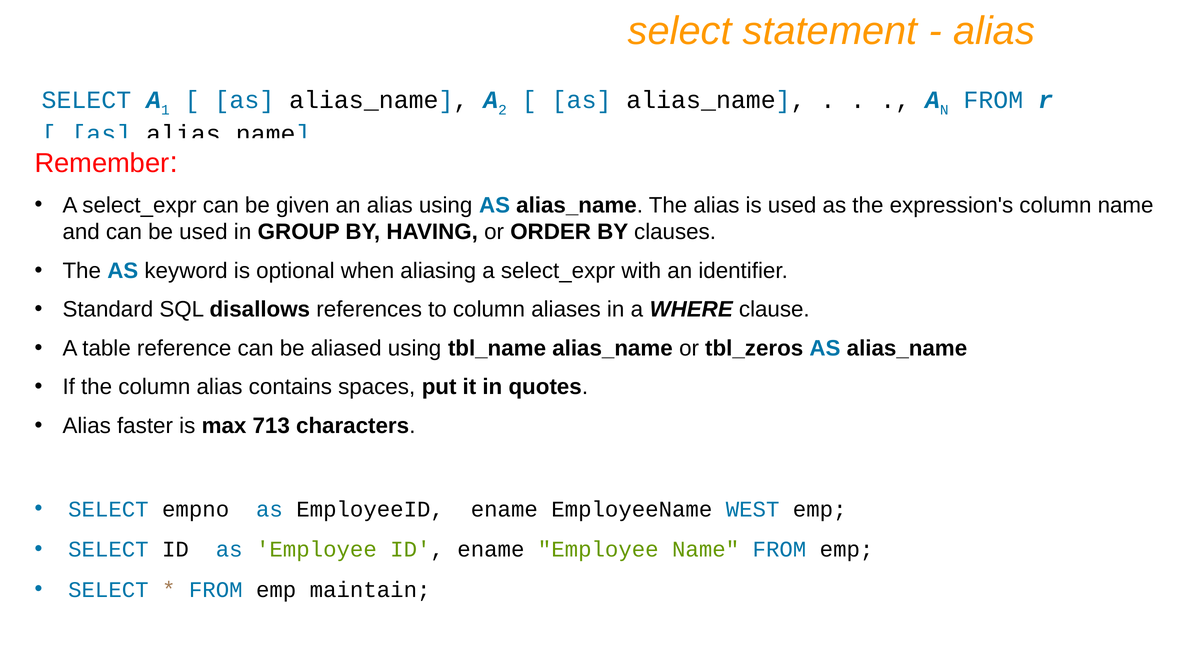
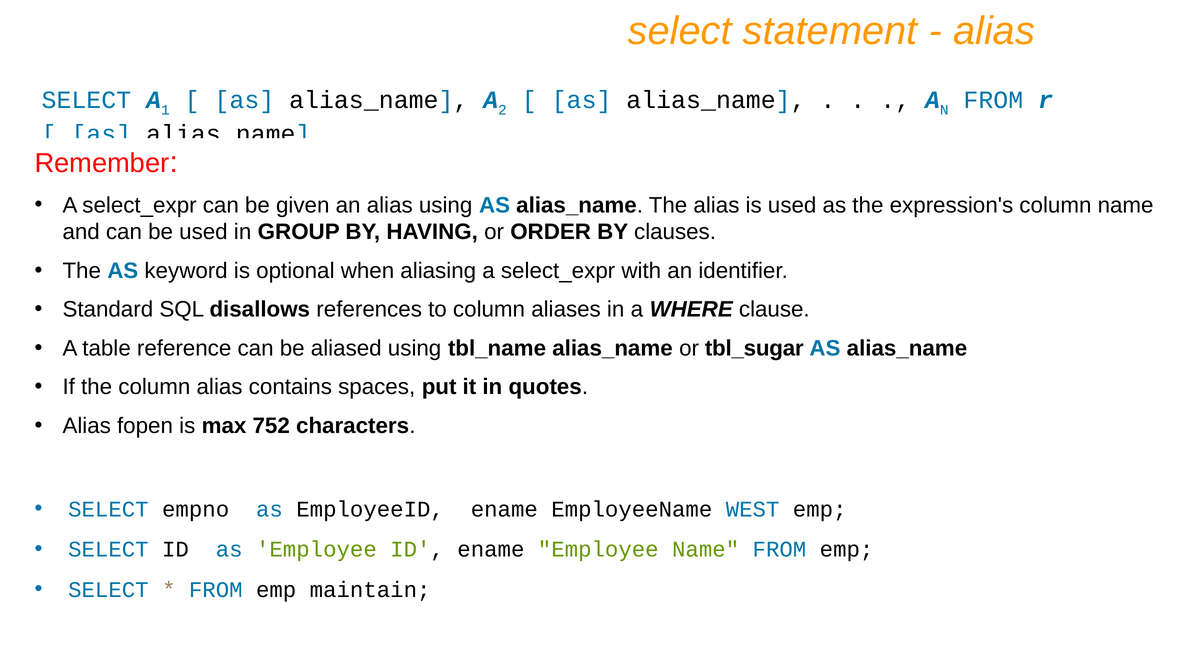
tbl_zeros: tbl_zeros -> tbl_sugar
faster: faster -> fopen
713: 713 -> 752
